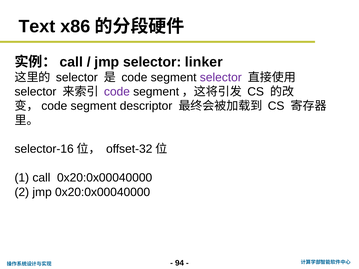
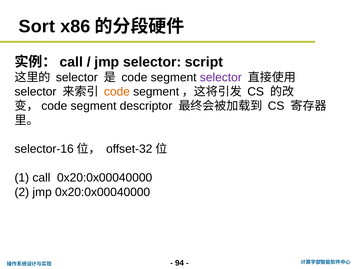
Text: Text -> Sort
linker: linker -> script
code at (117, 92) colour: purple -> orange
